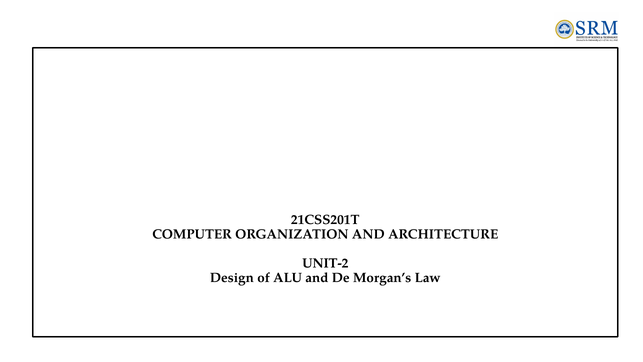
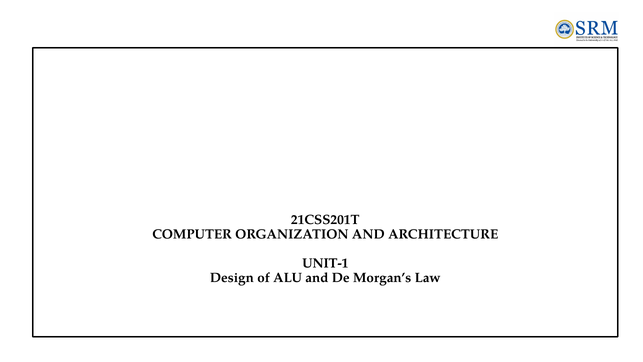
UNIT-2: UNIT-2 -> UNIT-1
